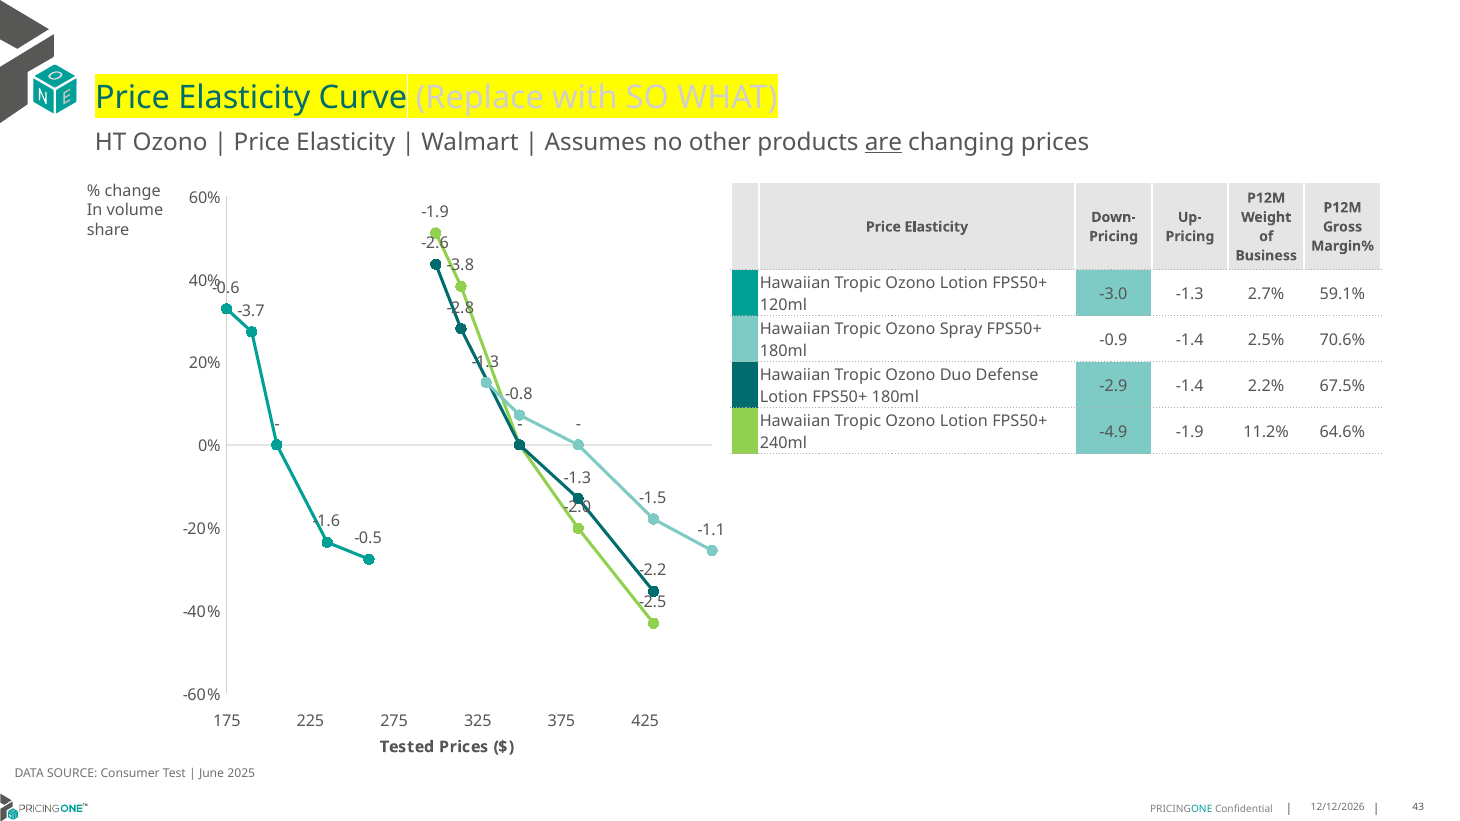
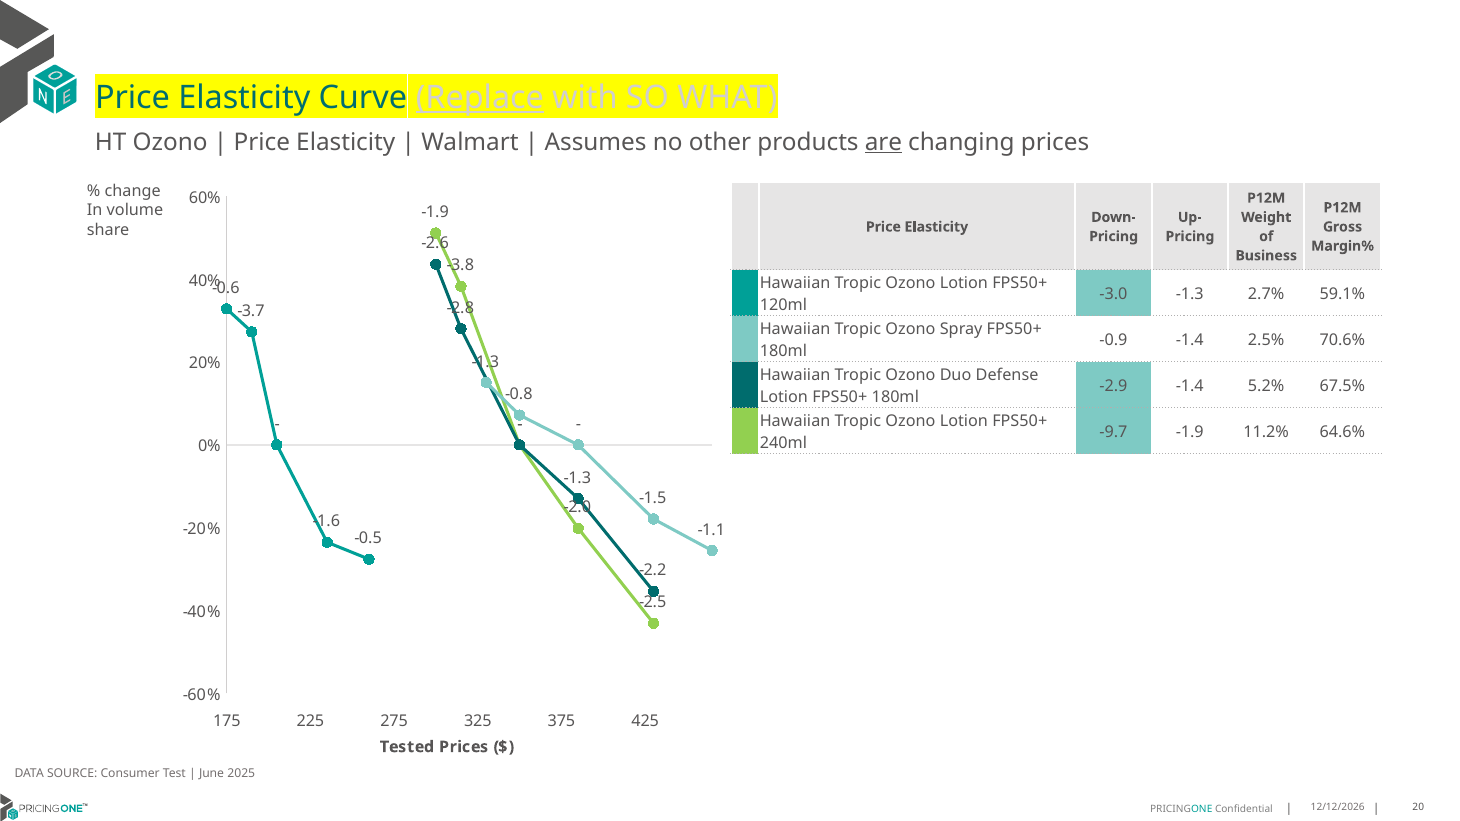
Replace underline: none -> present
2.2%: 2.2% -> 5.2%
-4.9: -4.9 -> -9.7
43: 43 -> 20
